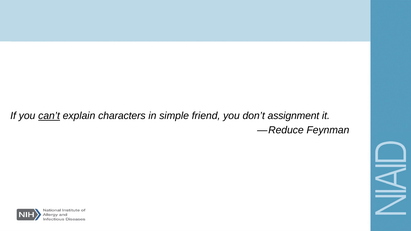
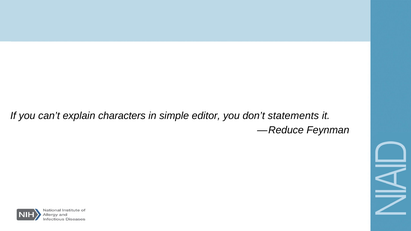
can’t underline: present -> none
friend: friend -> editor
assignment: assignment -> statements
